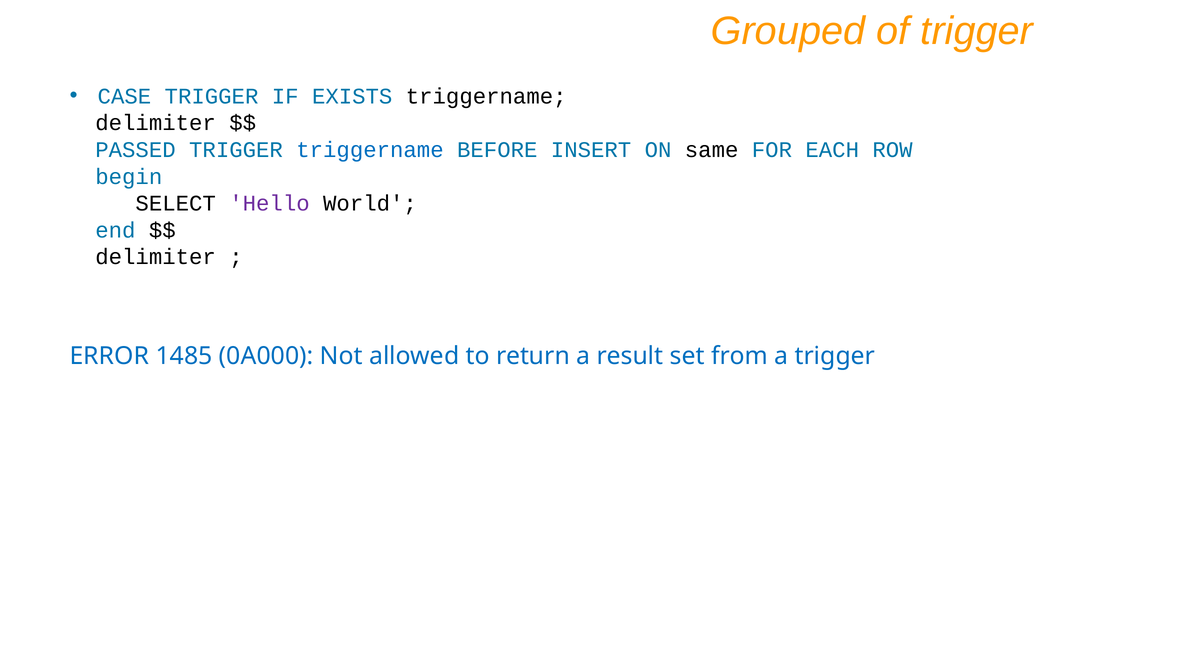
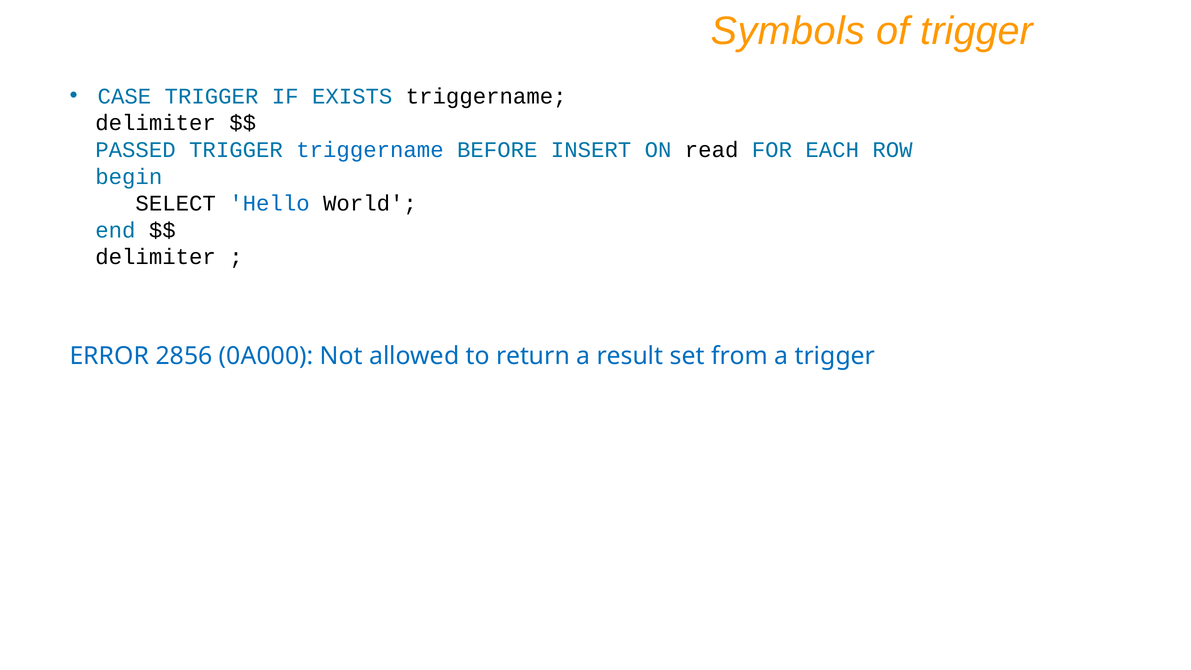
Grouped: Grouped -> Symbols
same: same -> read
Hello colour: purple -> blue
1485: 1485 -> 2856
